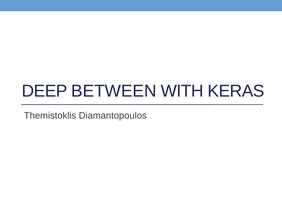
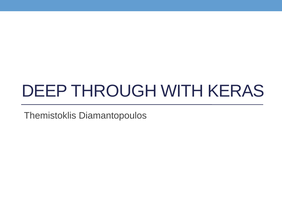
BETWEEN: BETWEEN -> THROUGH
